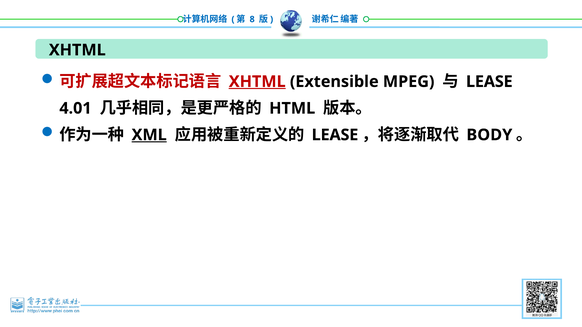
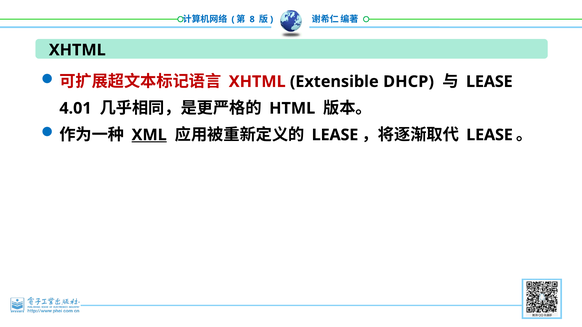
XHTML at (257, 82) underline: present -> none
MPEG: MPEG -> DHCP
BODY at (489, 135): BODY -> LEASE
